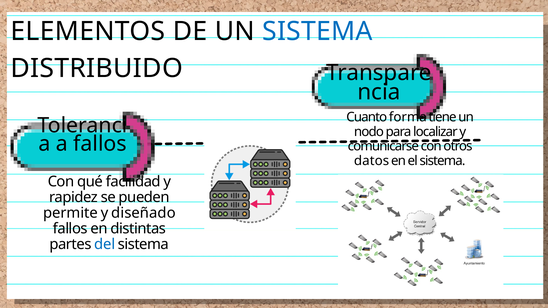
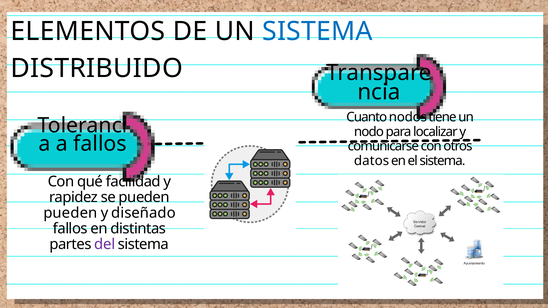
forma: forma -> nodos
permite at (71, 213): permite -> pueden
del colour: blue -> purple
